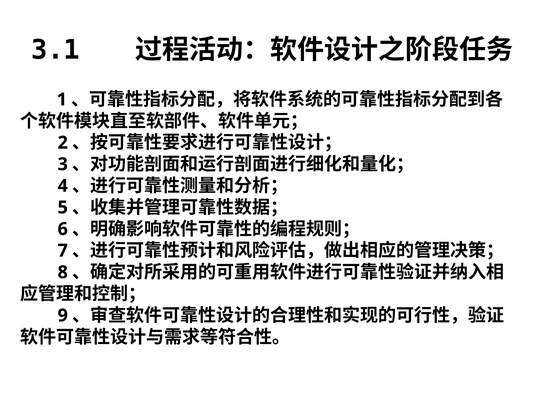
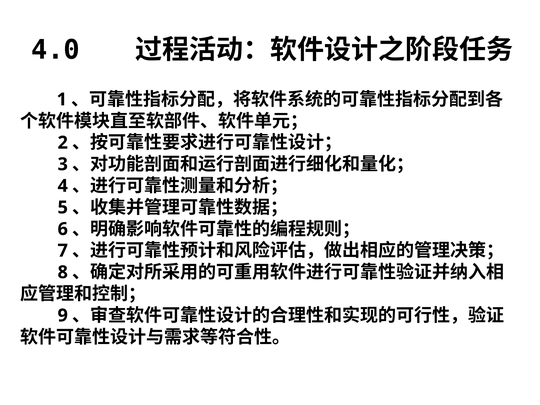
3.1: 3.1 -> 4.0
